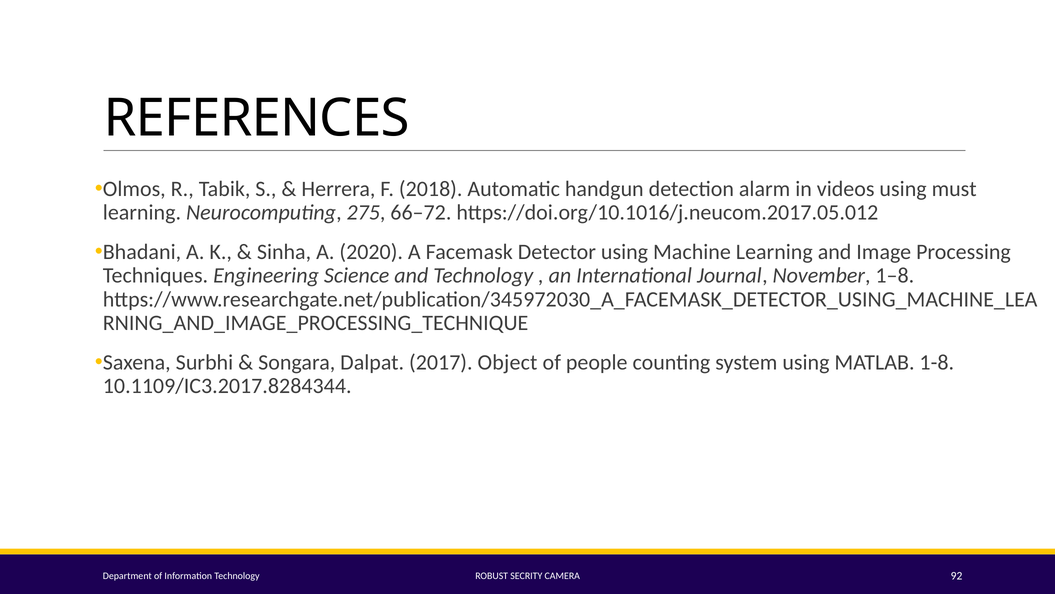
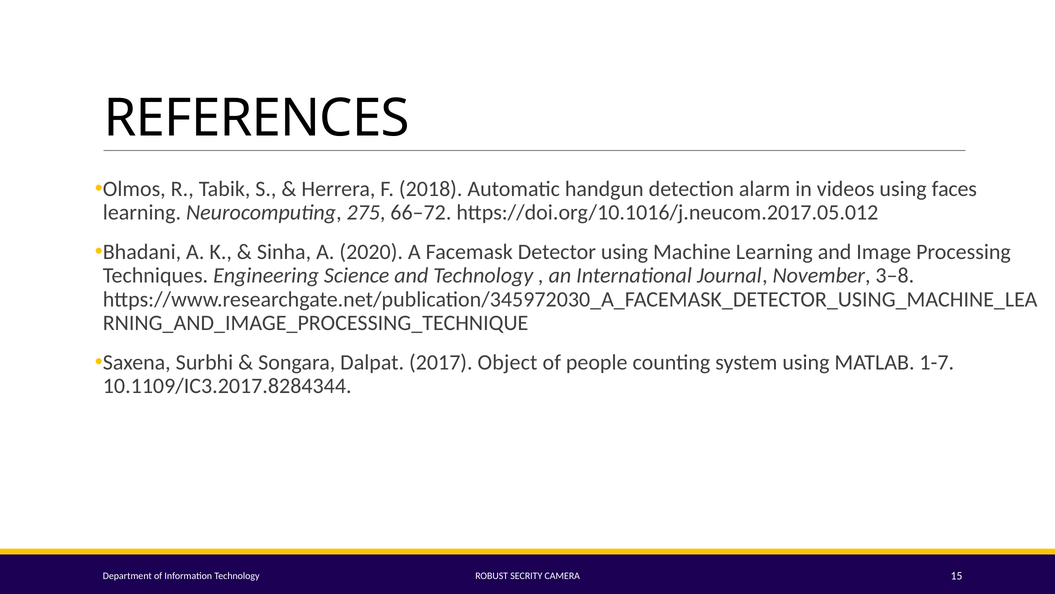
must: must -> faces
1–8: 1–8 -> 3–8
1-8: 1-8 -> 1-7
92: 92 -> 15
